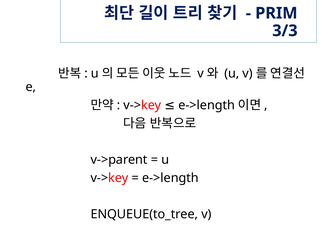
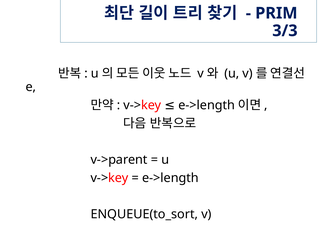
ENQUEUE(to_tree: ENQUEUE(to_tree -> ENQUEUE(to_sort
